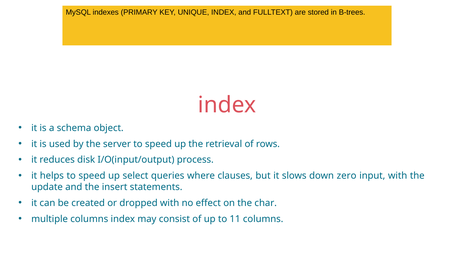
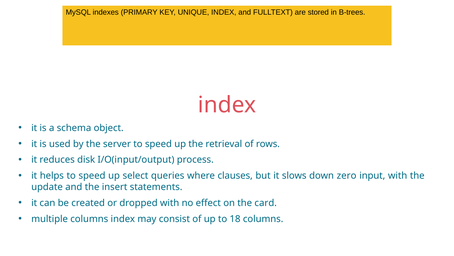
the char: char -> card
11: 11 -> 18
